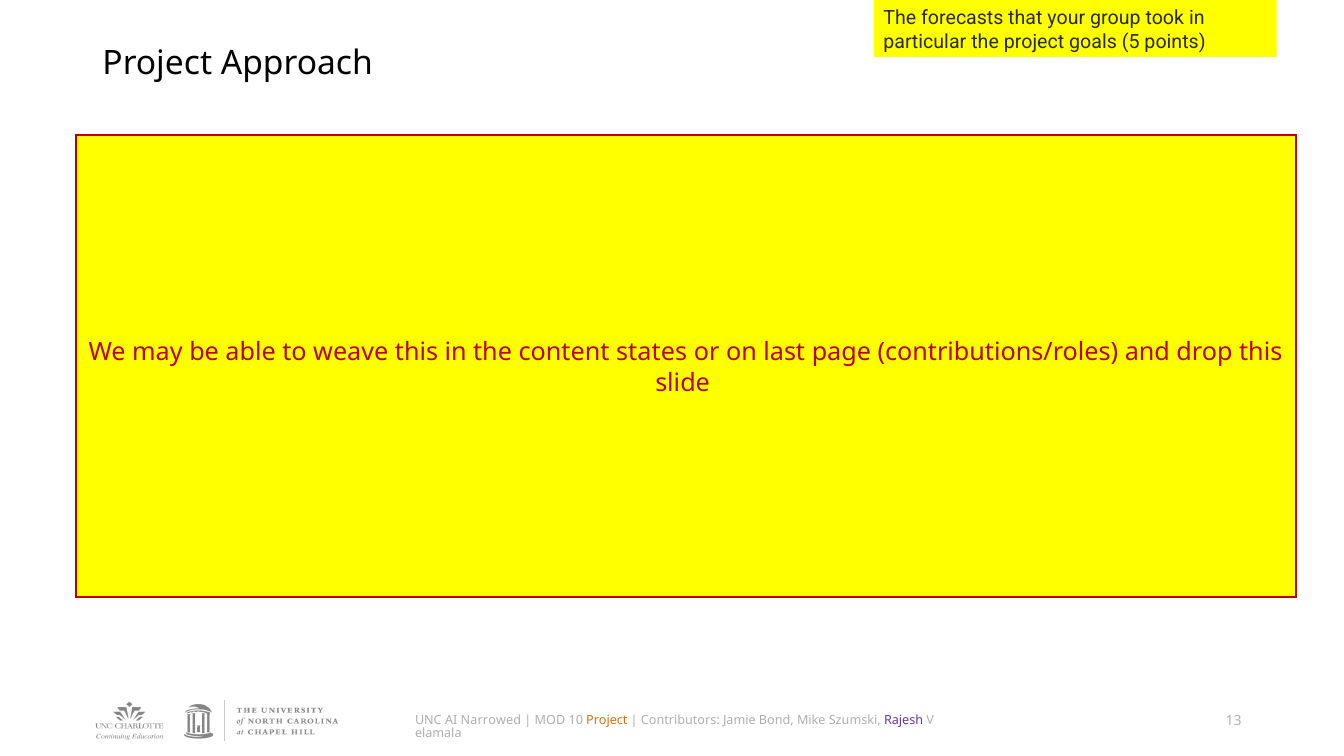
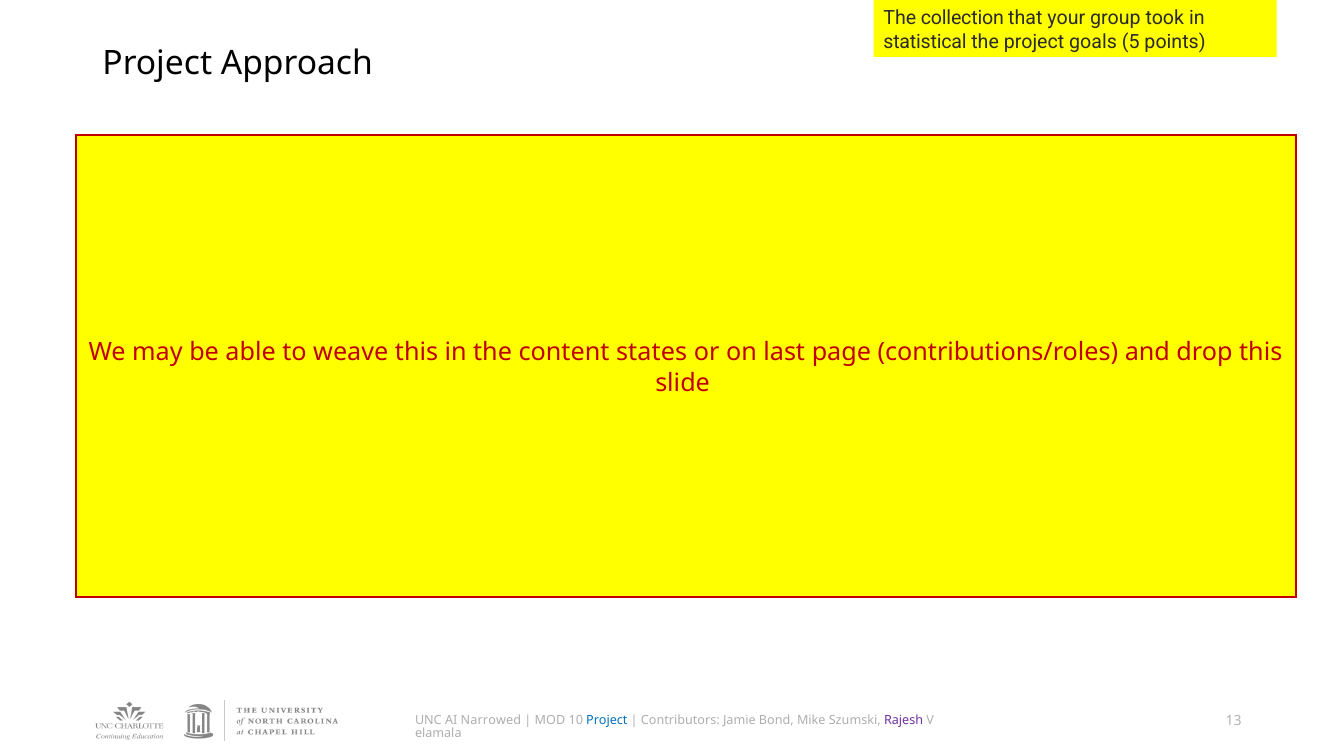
forecasts: forecasts -> collection
particular: particular -> statistical
Project at (607, 721) colour: orange -> blue
